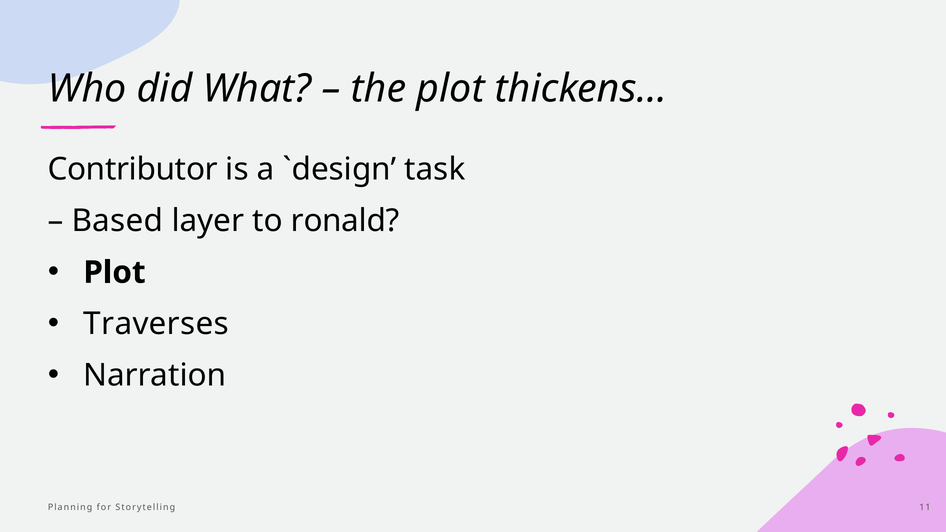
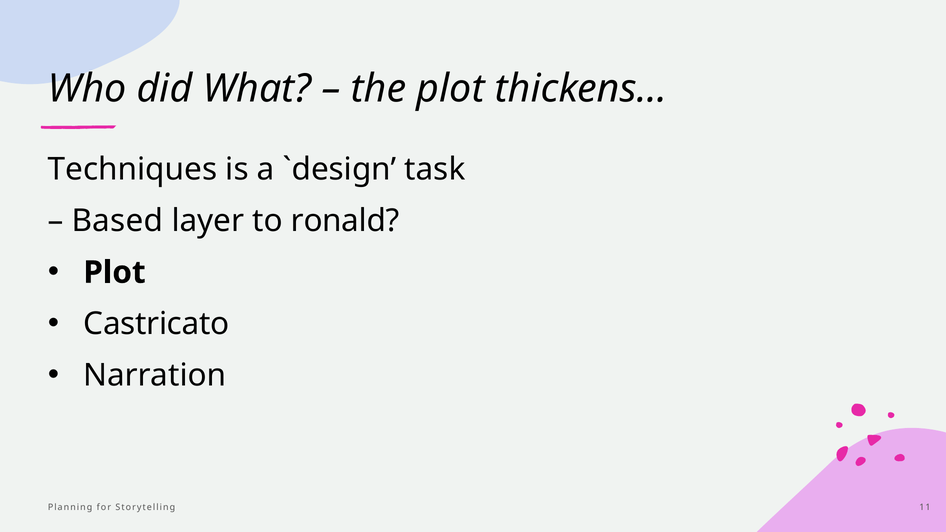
Contributor: Contributor -> Techniques
Traverses: Traverses -> Castricato
